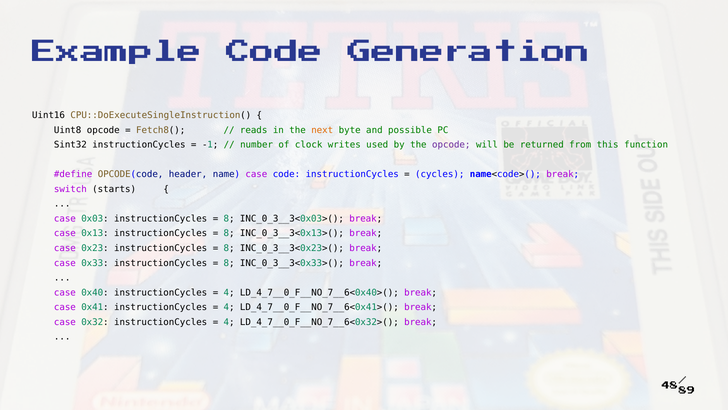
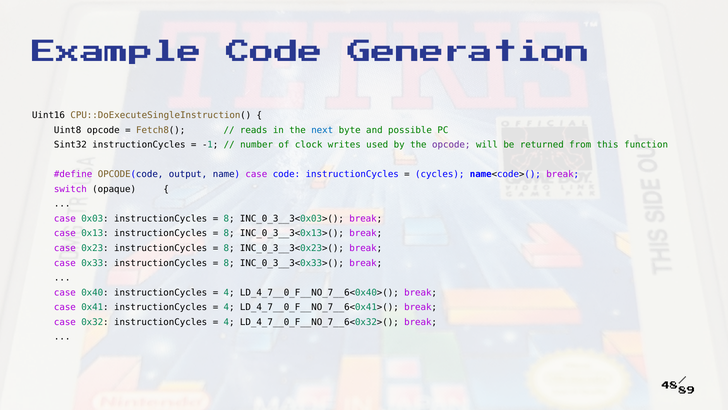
next colour: orange -> blue
header: header -> output
starts: starts -> opaque
